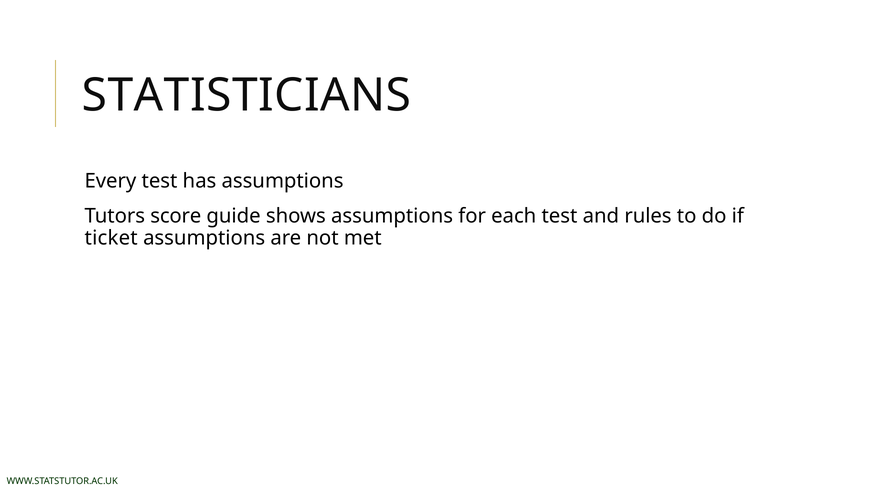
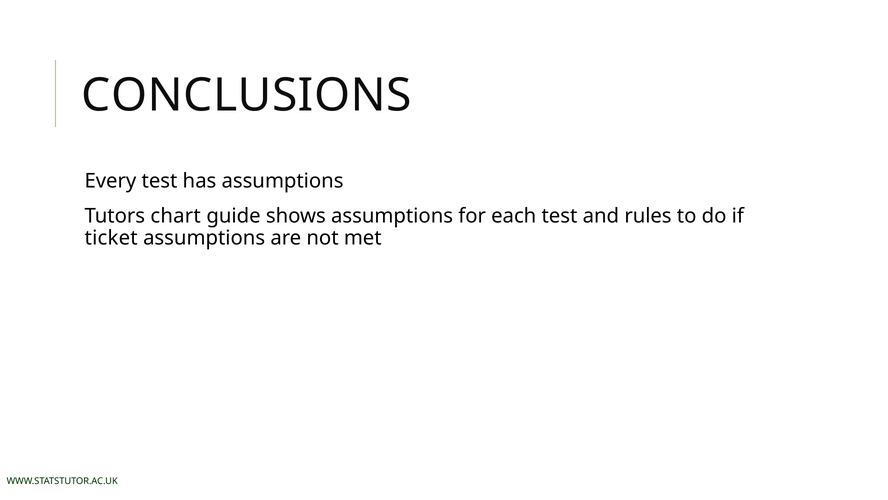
STATISTICIANS: STATISTICIANS -> CONCLUSIONS
score: score -> chart
